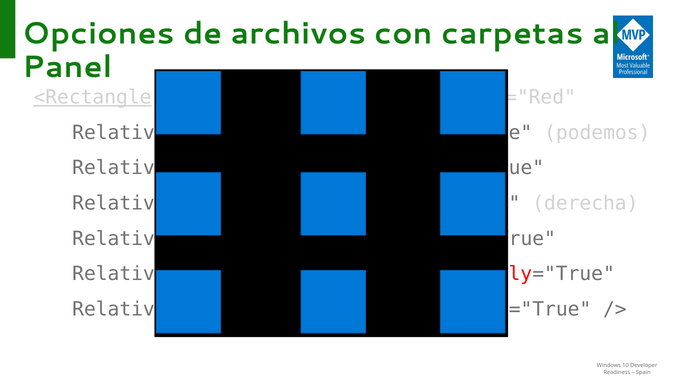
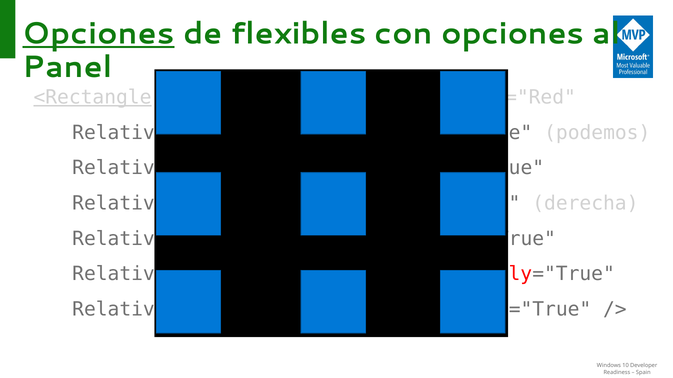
Opciones at (99, 34) underline: none -> present
archivos: archivos -> flexibles
con carpetas: carpetas -> opciones
